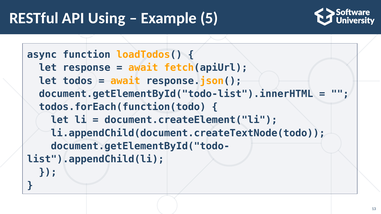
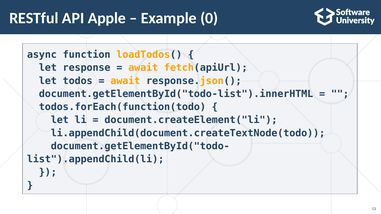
Using: Using -> Apple
5: 5 -> 0
